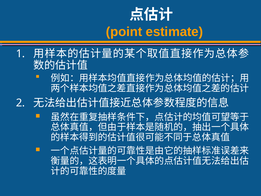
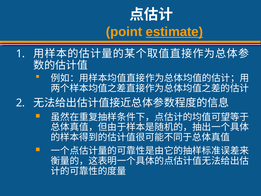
estimate underline: none -> present
